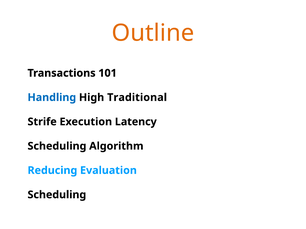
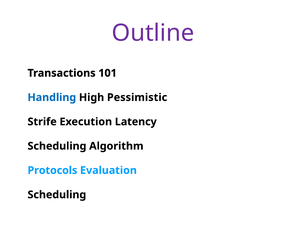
Outline colour: orange -> purple
Traditional: Traditional -> Pessimistic
Reducing: Reducing -> Protocols
